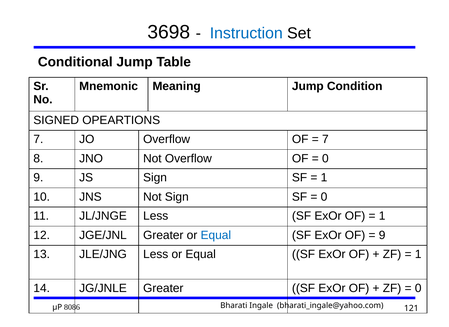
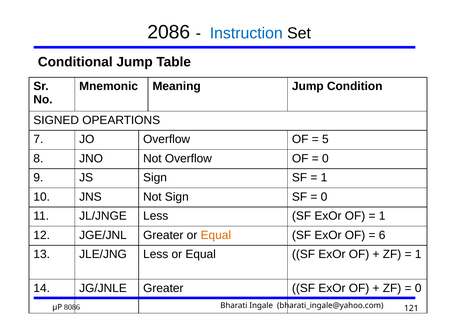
3698: 3698 -> 2086
7 at (325, 139): 7 -> 5
Equal at (216, 235) colour: blue -> orange
9 at (382, 235): 9 -> 6
